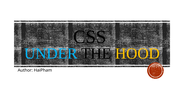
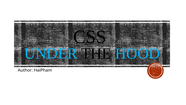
HOOD colour: yellow -> light blue
